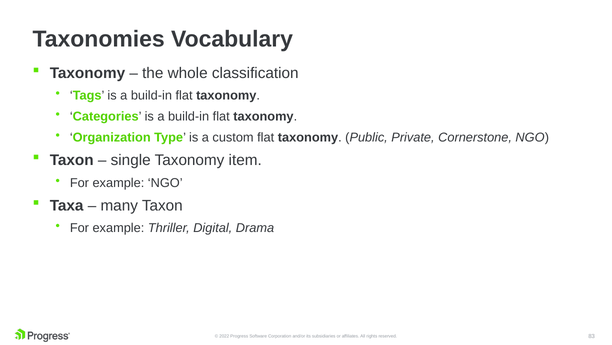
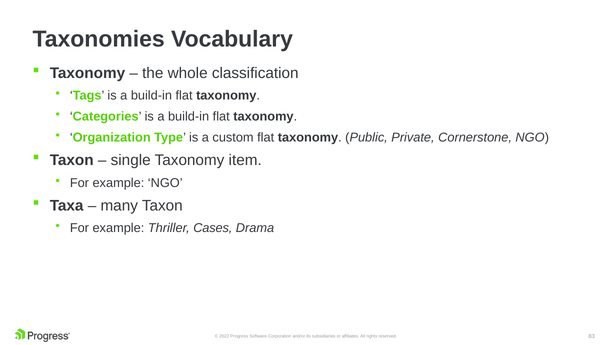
Digital: Digital -> Cases
